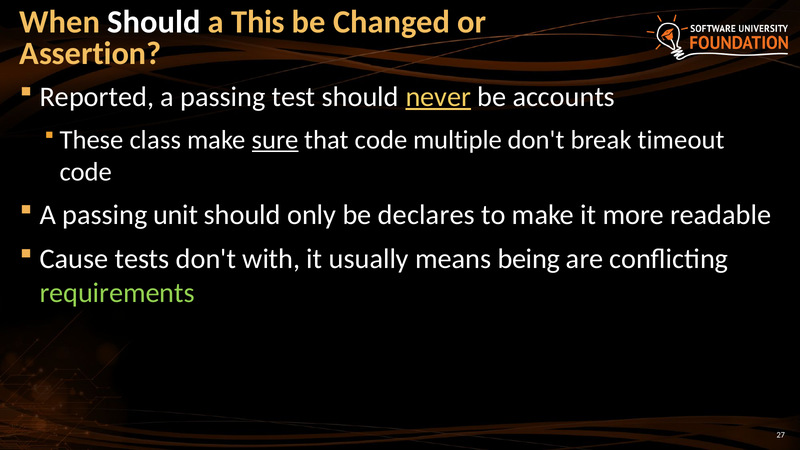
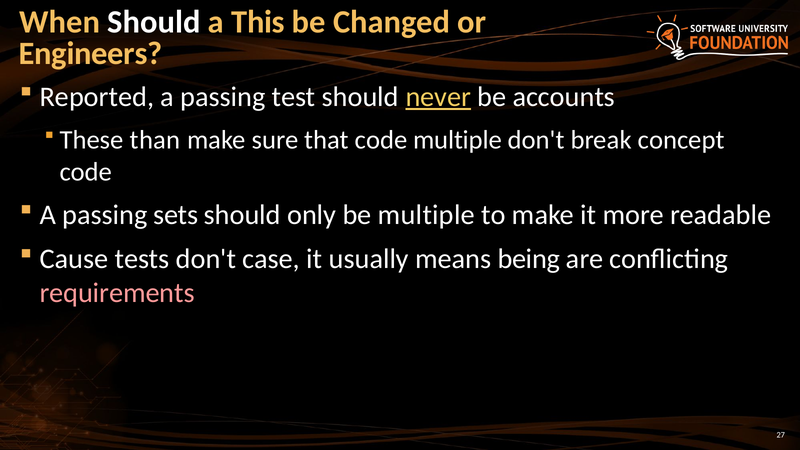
Assertion: Assertion -> Engineers
class: class -> than
sure underline: present -> none
timeout: timeout -> concept
unit: unit -> sets
be declares: declares -> multiple
with: with -> case
requirements colour: light green -> pink
